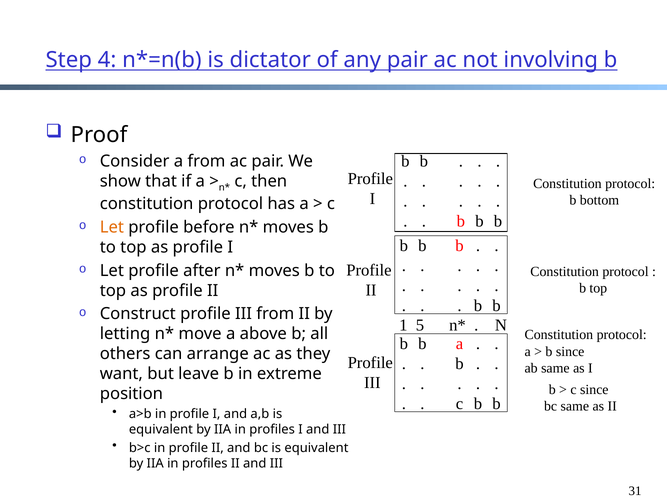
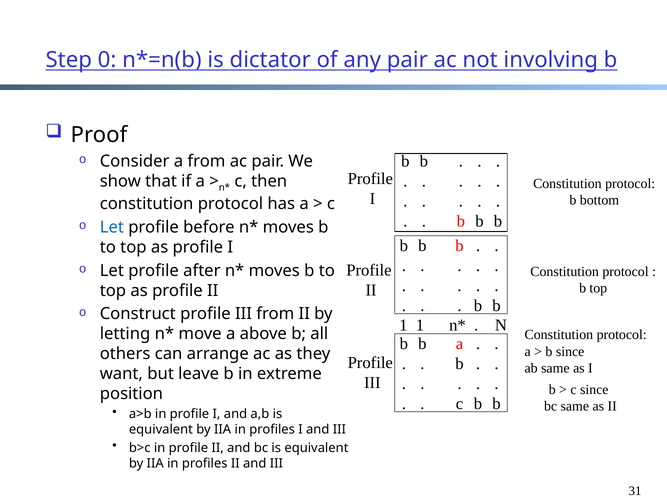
4: 4 -> 0
Let at (112, 227) colour: orange -> blue
1 5: 5 -> 1
